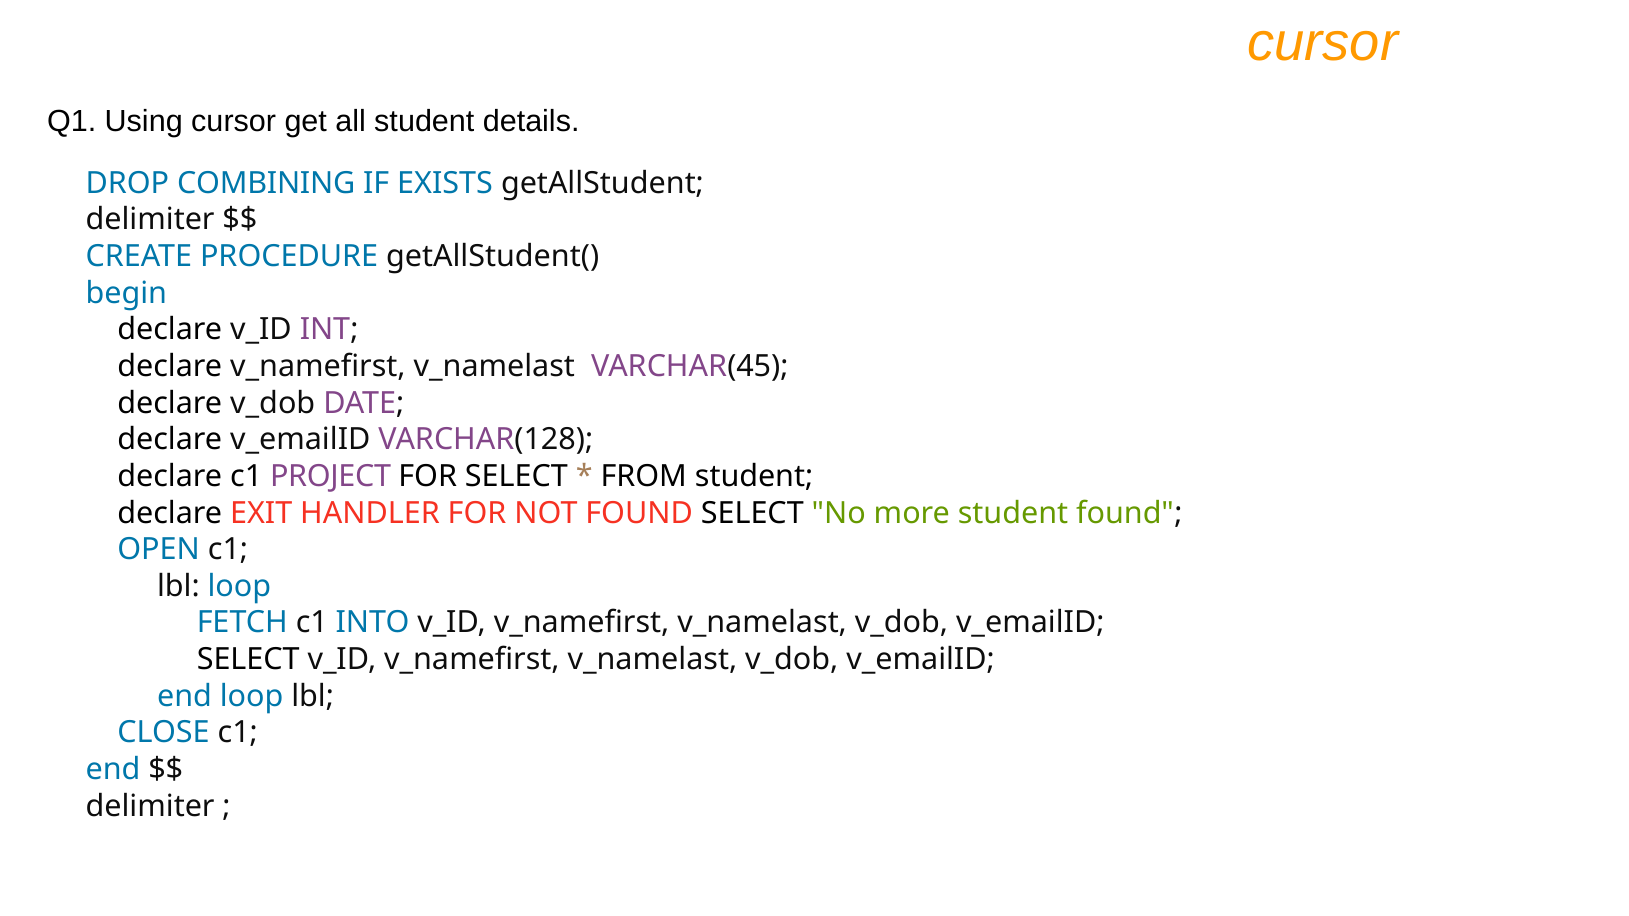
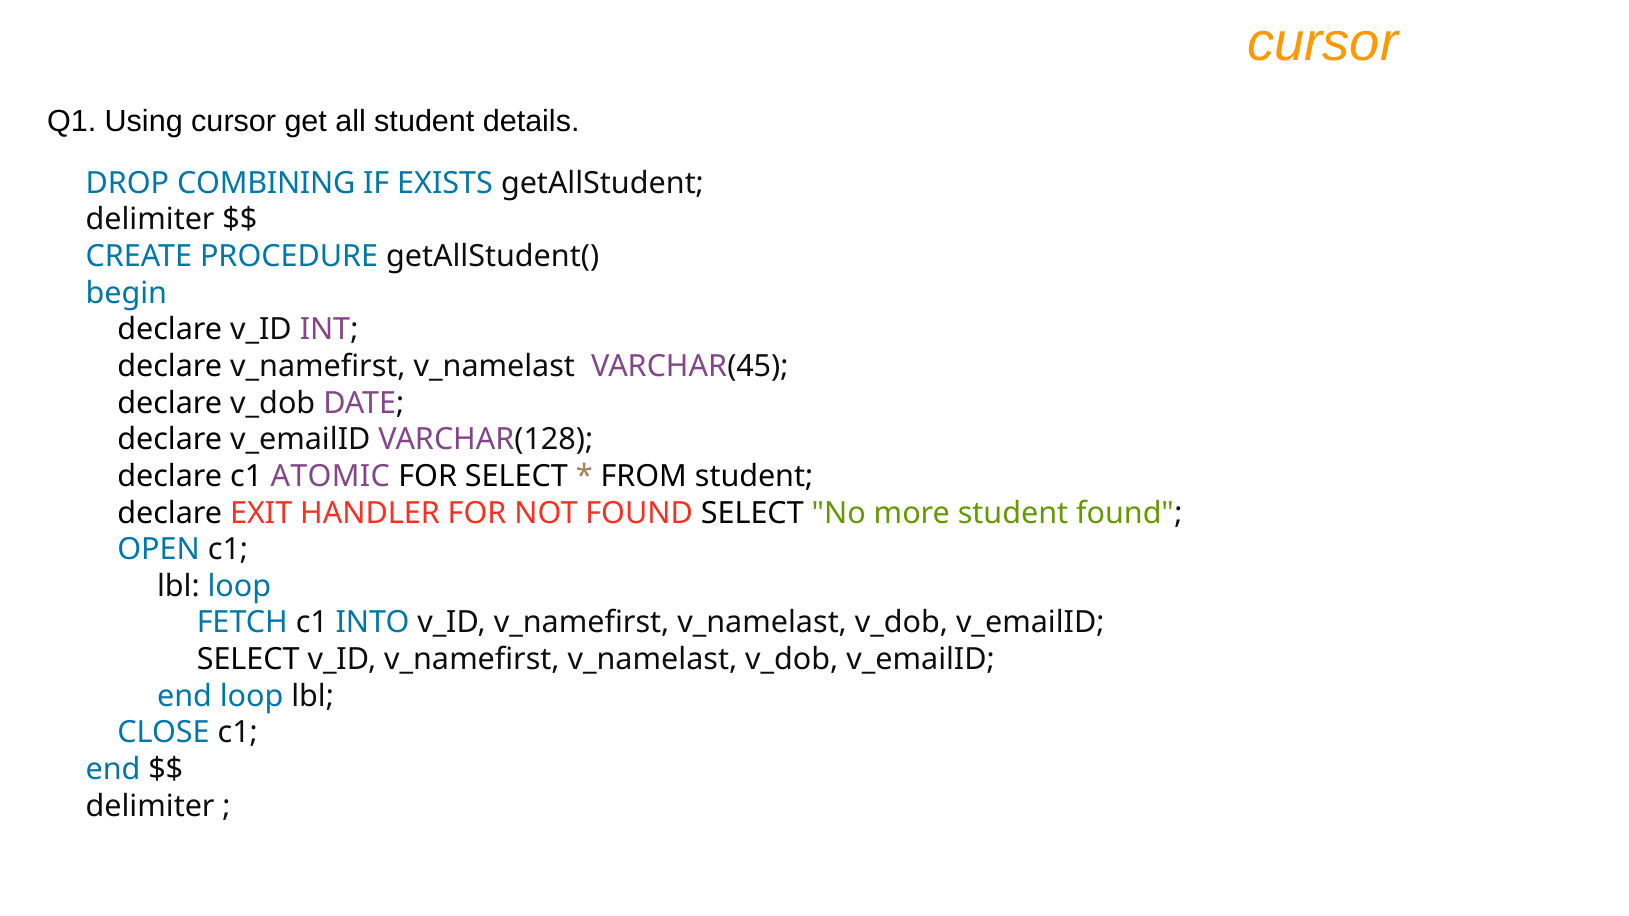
PROJECT: PROJECT -> ATOMIC
